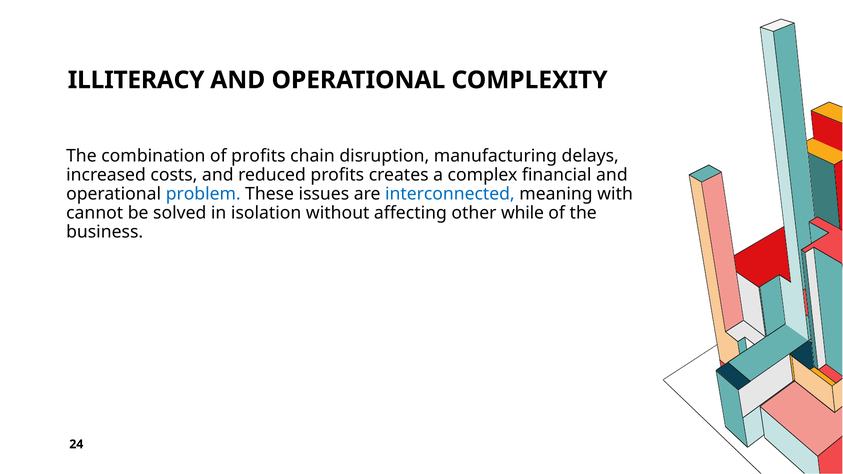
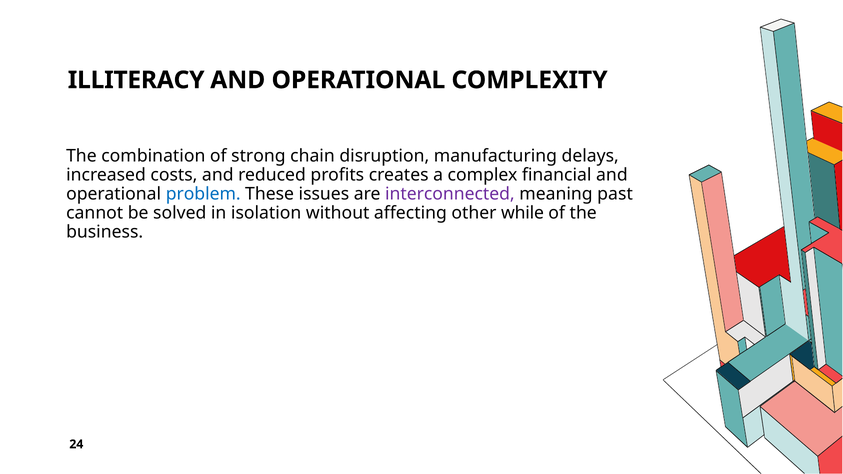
of profits: profits -> strong
interconnected colour: blue -> purple
with: with -> past
